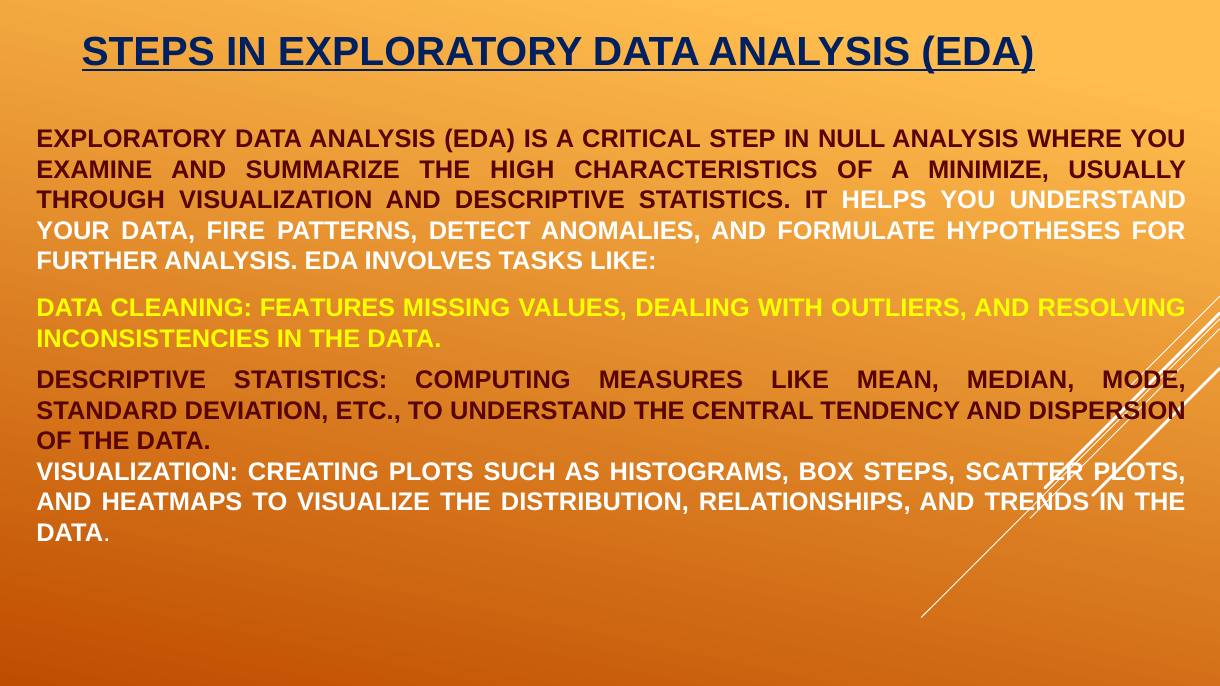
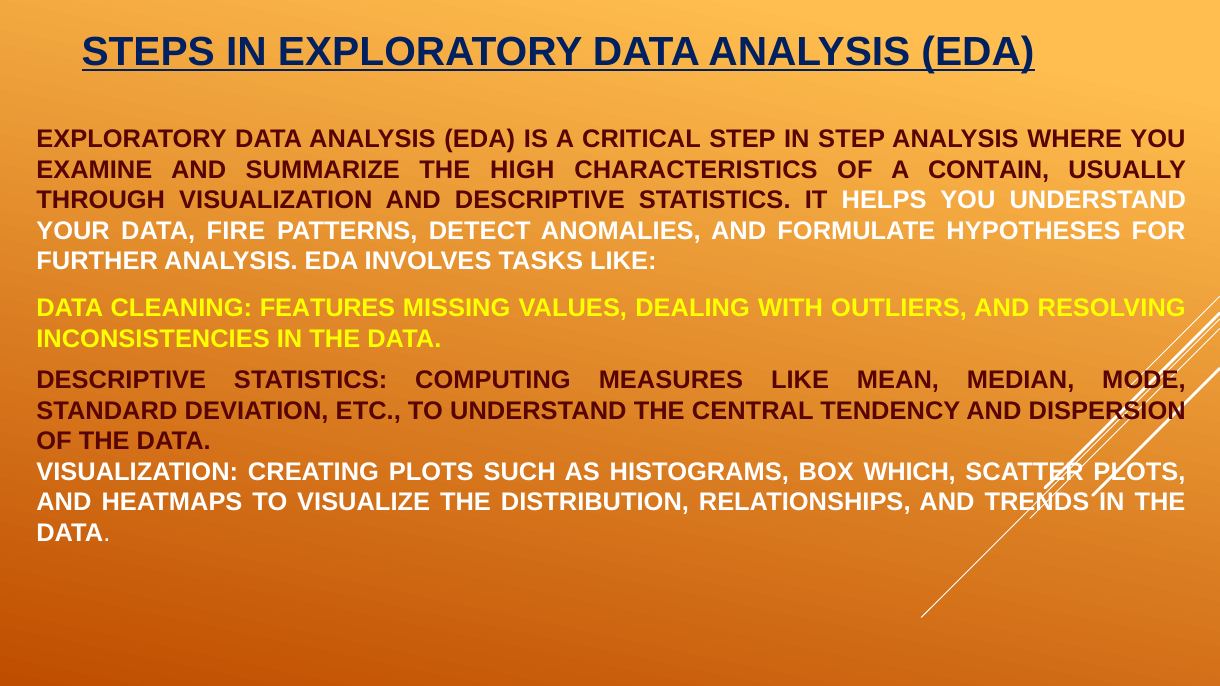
IN NULL: NULL -> STEP
MINIMIZE: MINIMIZE -> CONTAIN
BOX STEPS: STEPS -> WHICH
